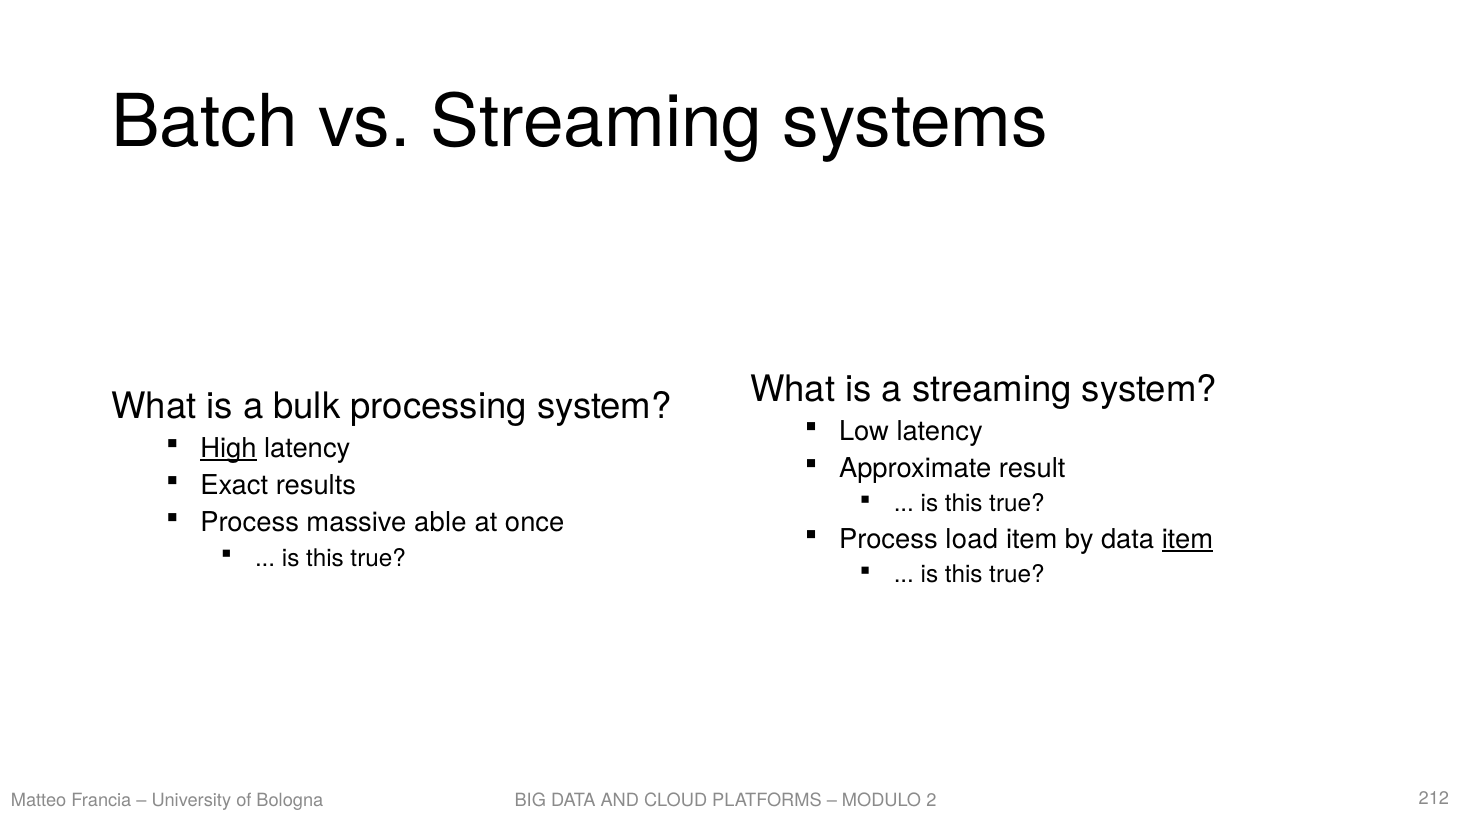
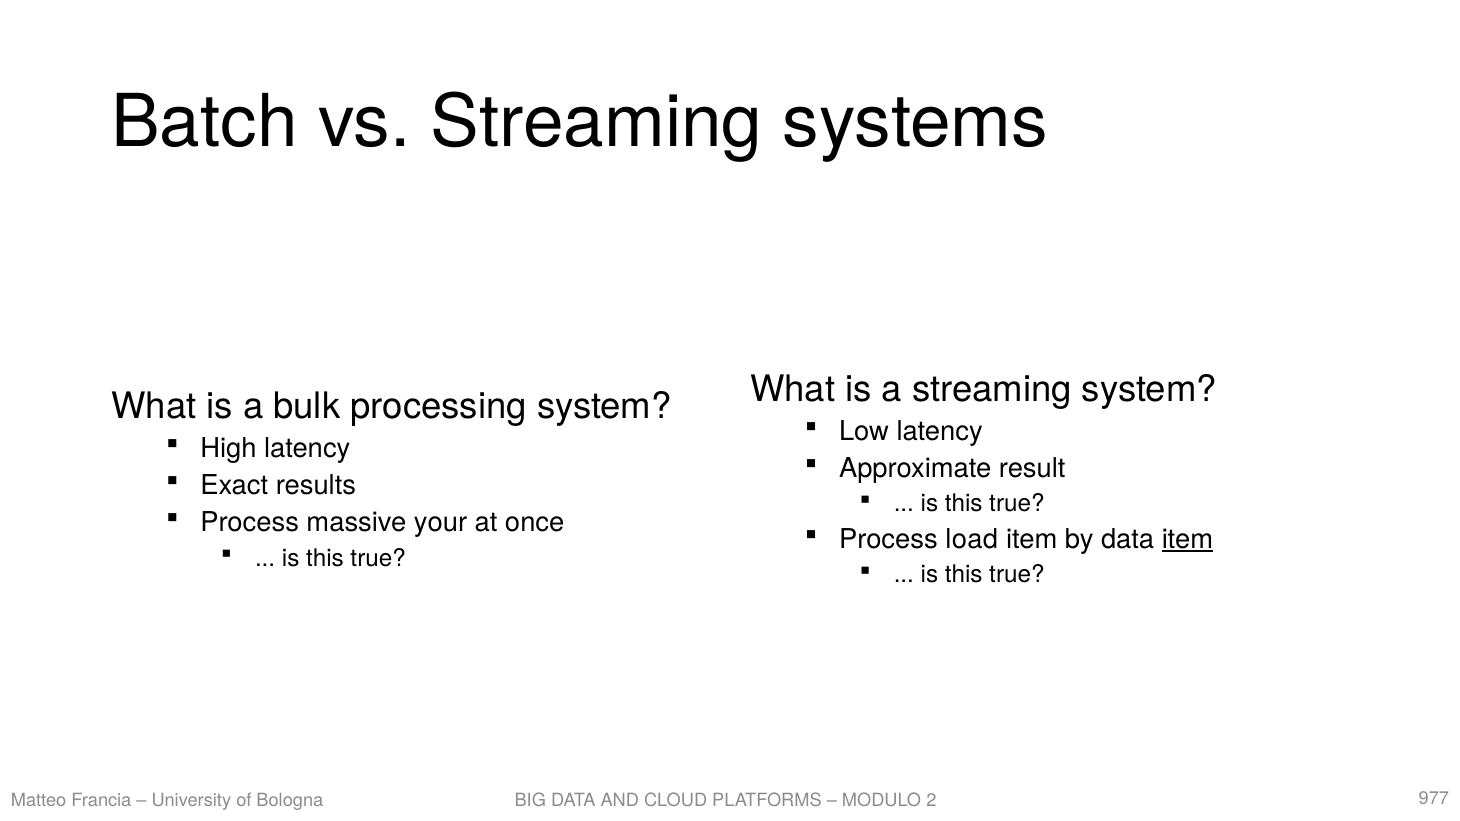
High underline: present -> none
able: able -> your
212: 212 -> 977
